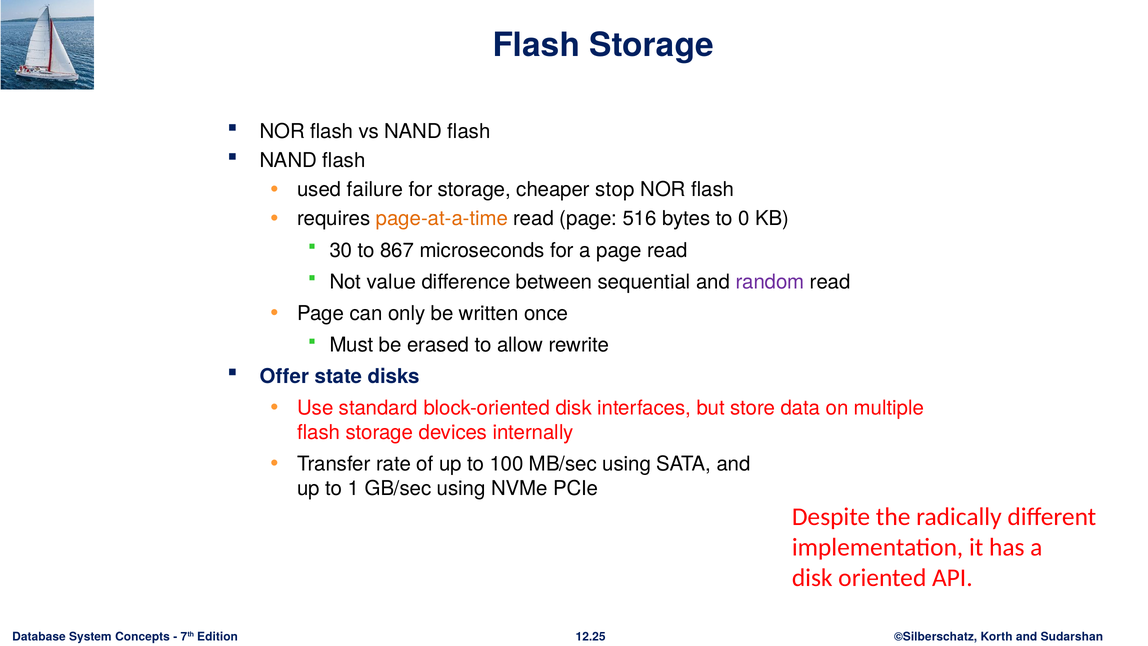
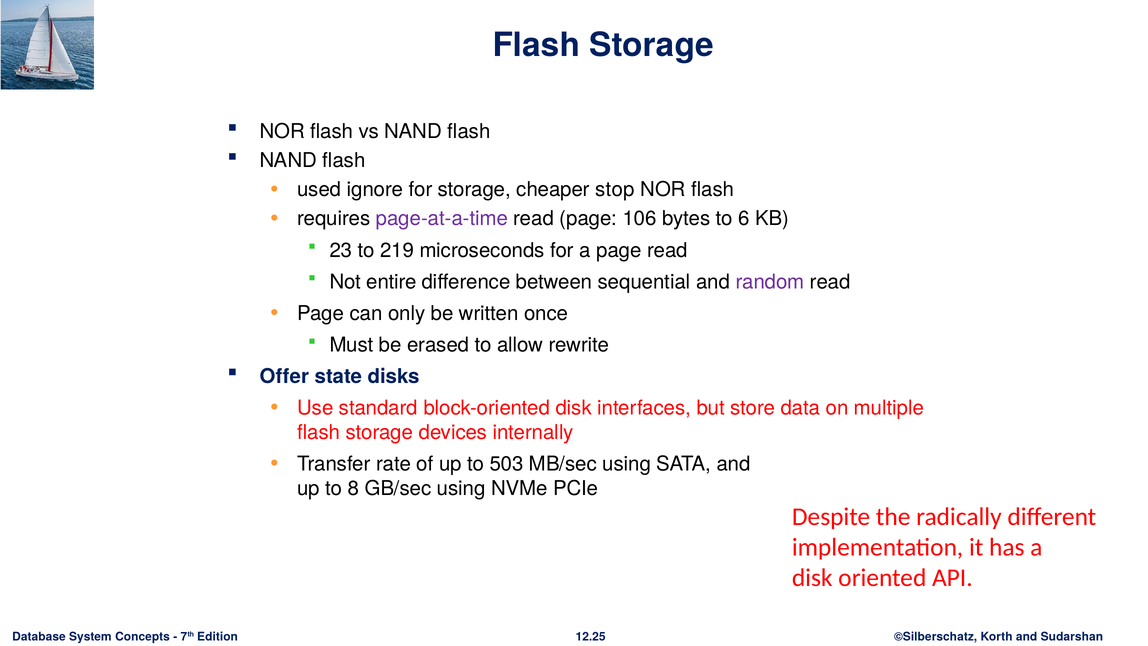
failure: failure -> ignore
page-at-a-time colour: orange -> purple
516: 516 -> 106
0: 0 -> 6
30: 30 -> 23
867: 867 -> 219
value: value -> entire
100: 100 -> 503
1: 1 -> 8
